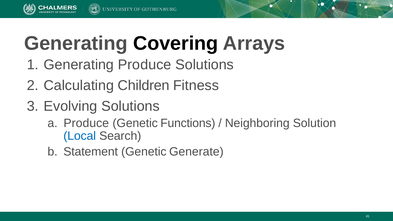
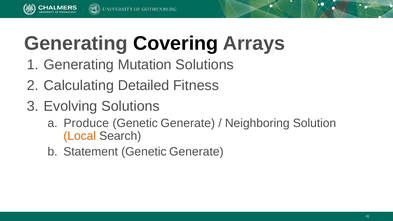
Generating Produce: Produce -> Mutation
Children: Children -> Detailed
Functions at (188, 123): Functions -> Generate
Local colour: blue -> orange
